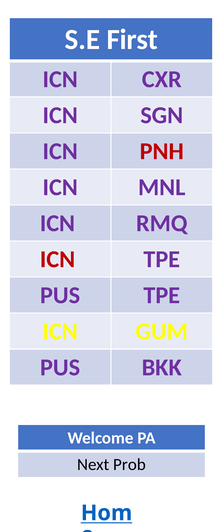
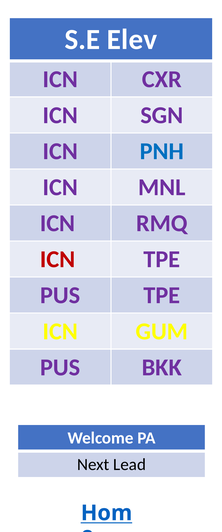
First: First -> Elev
PNH colour: red -> blue
Prob: Prob -> Lead
